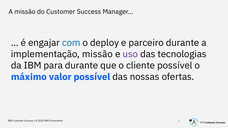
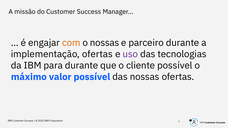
com colour: blue -> orange
o deploy: deploy -> nossas
implementação missão: missão -> ofertas
